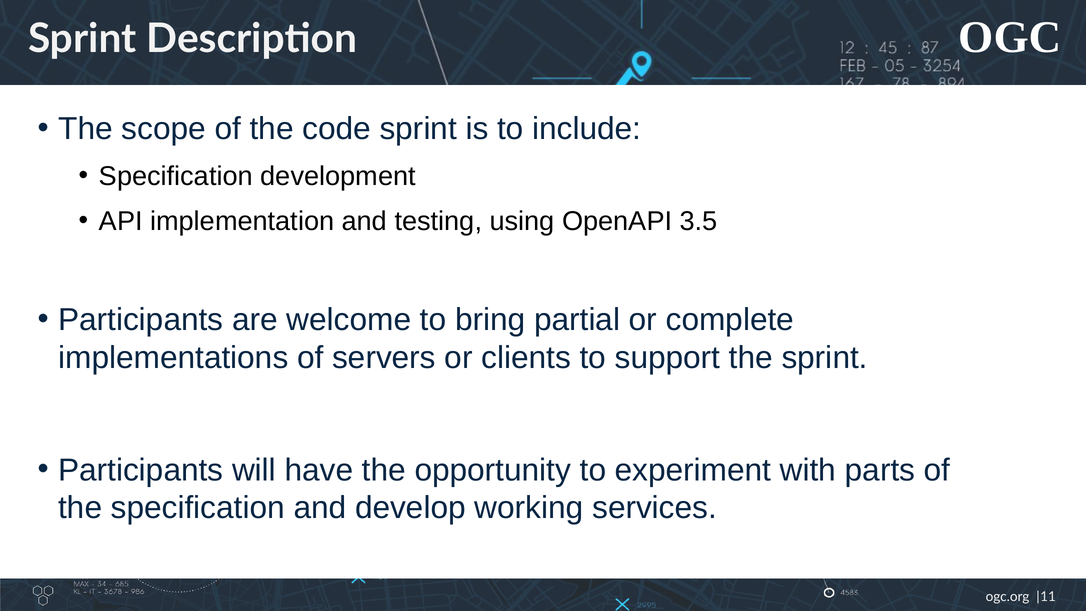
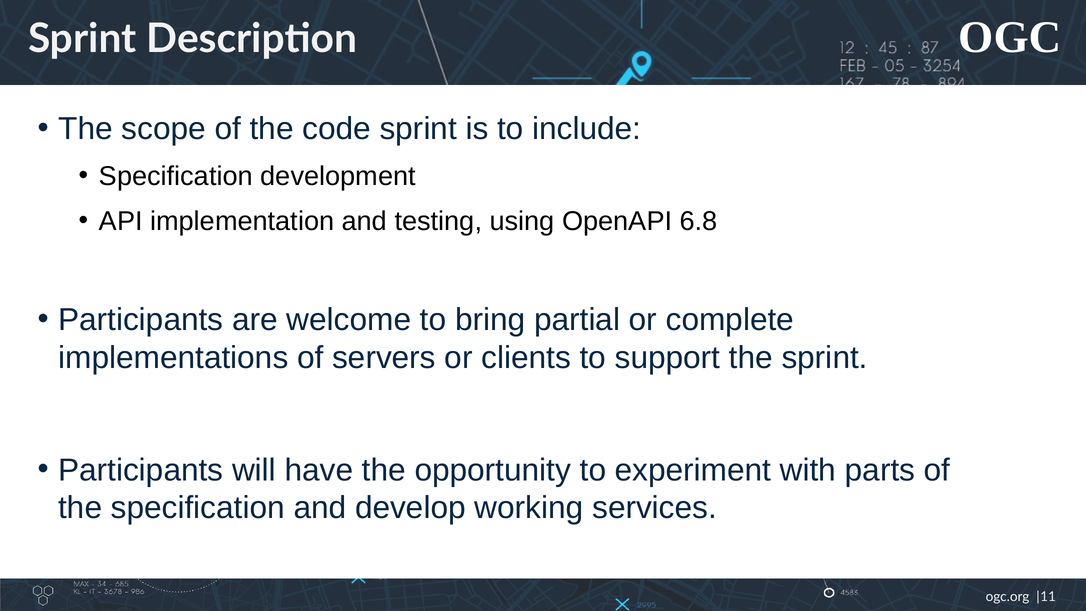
3.5: 3.5 -> 6.8
